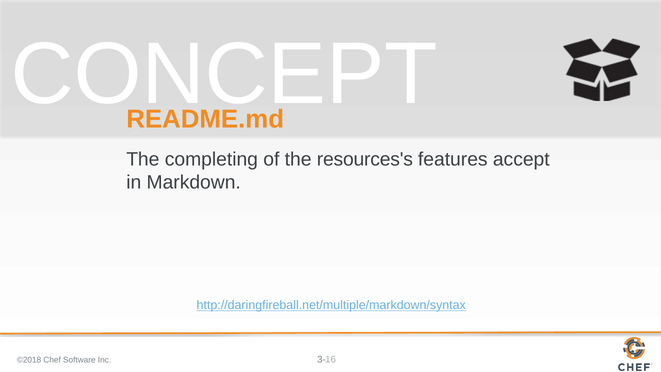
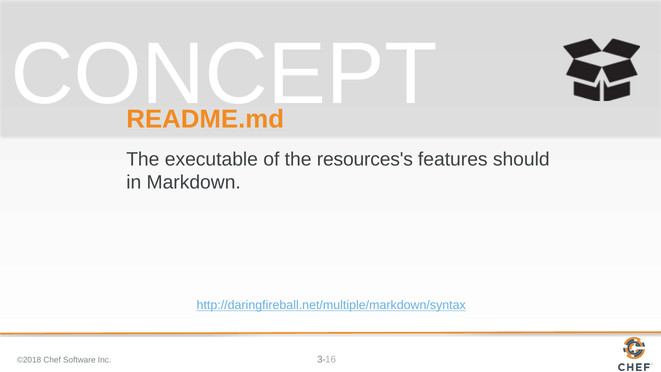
completing: completing -> executable
accept: accept -> should
